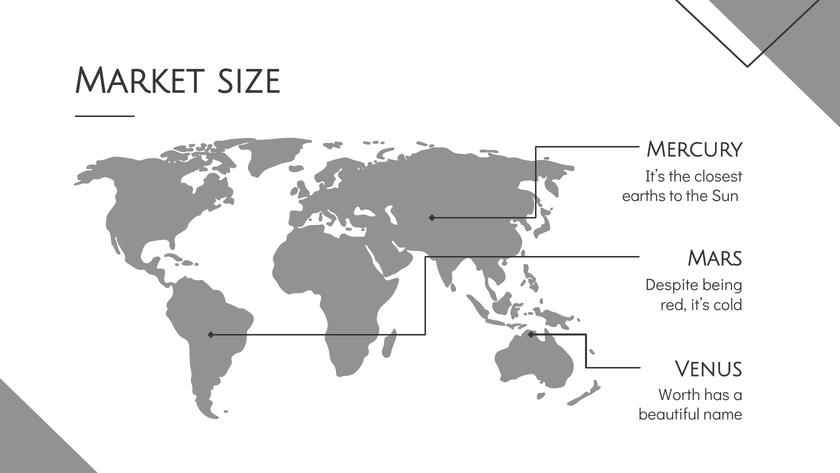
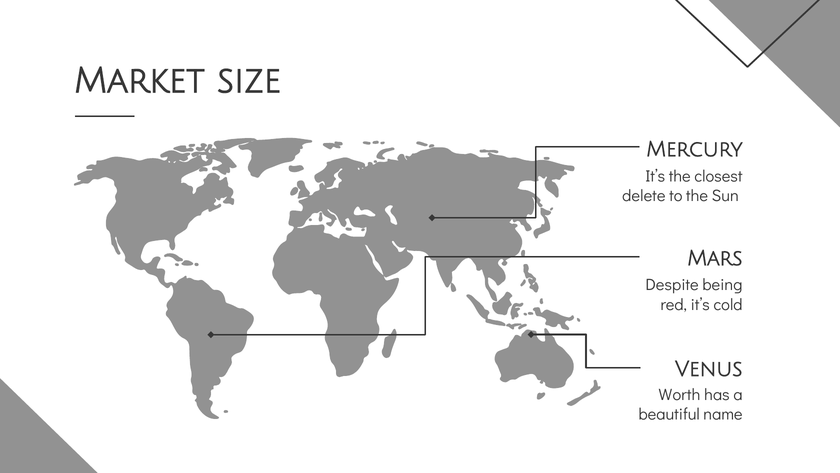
earths: earths -> delete
